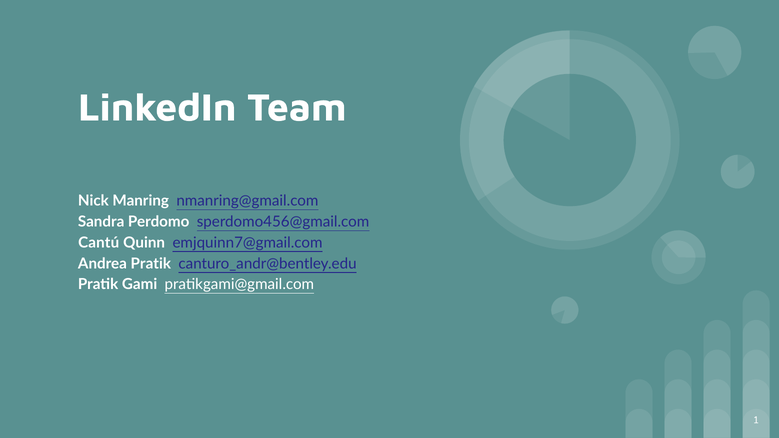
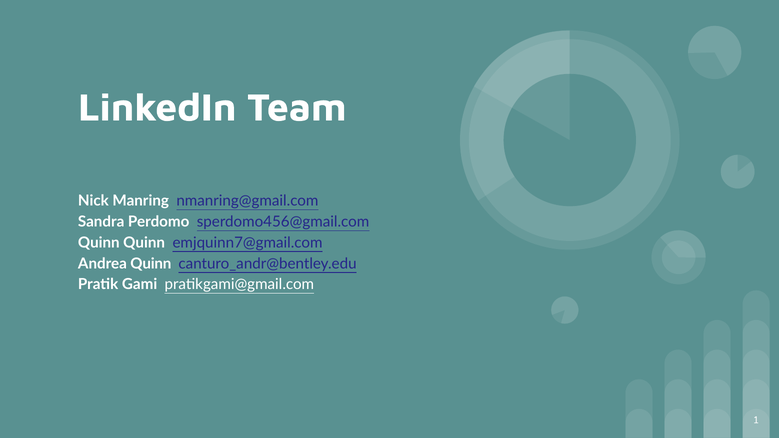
Cantú at (99, 243): Cantú -> Quinn
Andrea Pratik: Pratik -> Quinn
